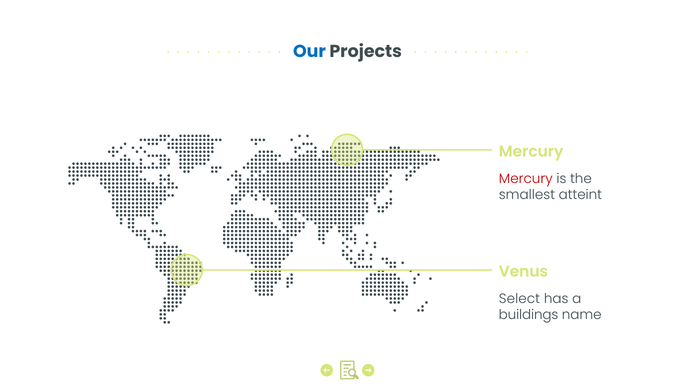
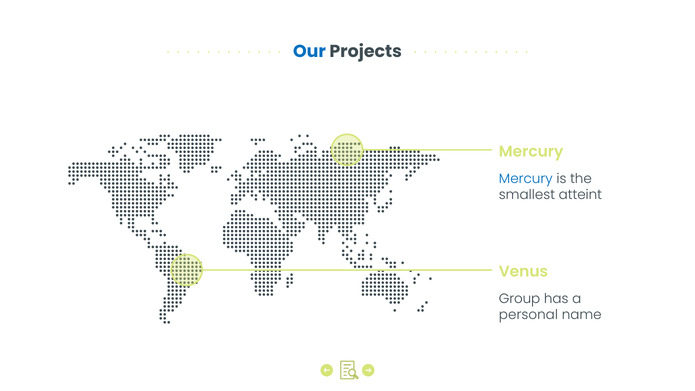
Mercury at (526, 179) colour: red -> blue
Select: Select -> Group
buildings: buildings -> personal
